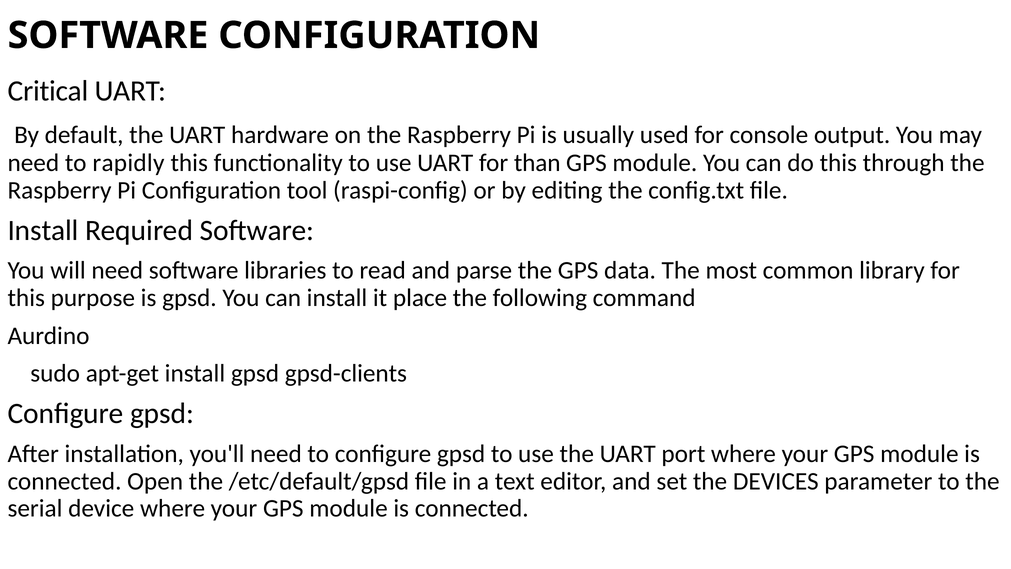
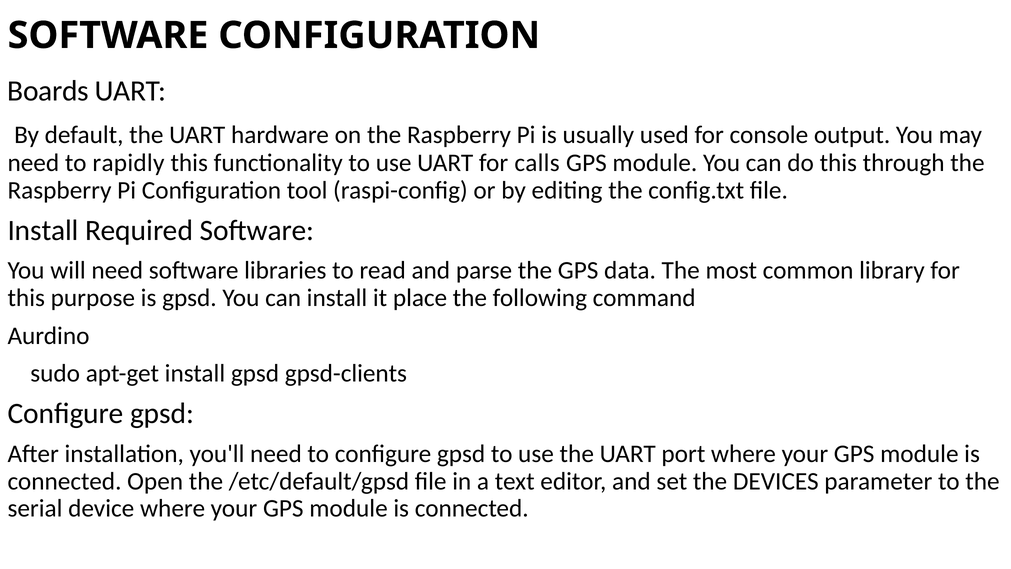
Critical: Critical -> Boards
than: than -> calls
